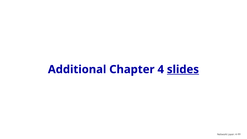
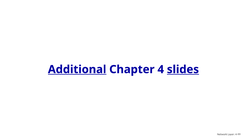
Additional underline: none -> present
